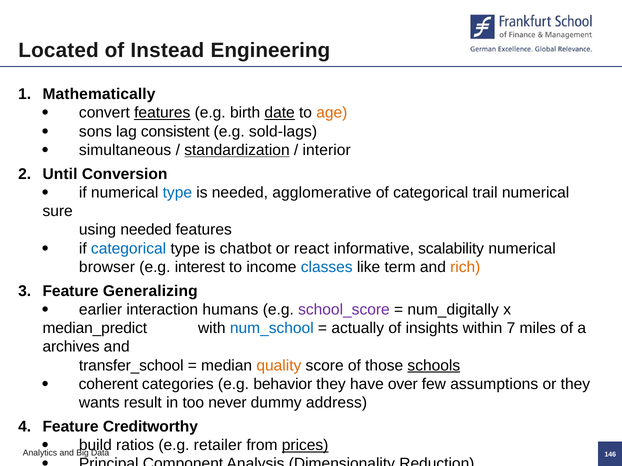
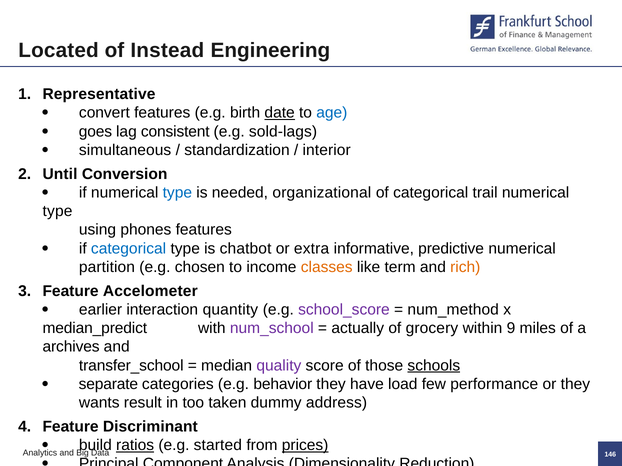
Mathematically: Mathematically -> Representative
features at (162, 113) underline: present -> none
age colour: orange -> blue
sons: sons -> goes
standardization underline: present -> none
agglomerative: agglomerative -> organizational
sure at (58, 211): sure -> type
using needed: needed -> phones
react: react -> extra
scalability: scalability -> predictive
browser: browser -> partition
interest: interest -> chosen
classes colour: blue -> orange
Generalizing: Generalizing -> Accelometer
humans: humans -> quantity
num_digitally: num_digitally -> num_method
num_school colour: blue -> purple
insights: insights -> grocery
7: 7 -> 9
quality colour: orange -> purple
coherent: coherent -> separate
over: over -> load
assumptions: assumptions -> performance
never: never -> taken
Creditworthy: Creditworthy -> Discriminant
ratios underline: none -> present
retailer: retailer -> started
